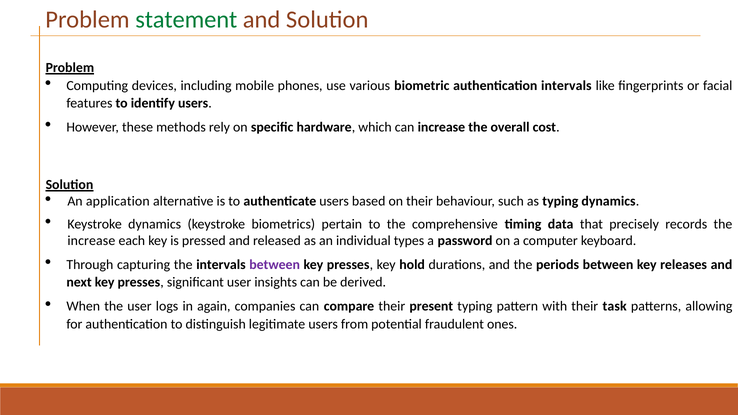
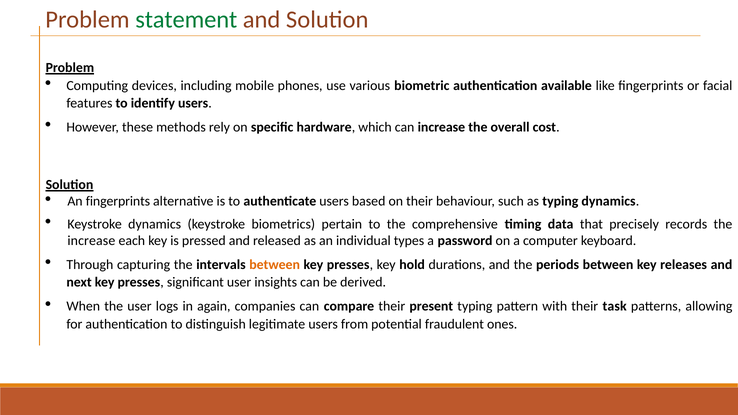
authentication intervals: intervals -> available
An application: application -> fingerprints
between at (275, 265) colour: purple -> orange
